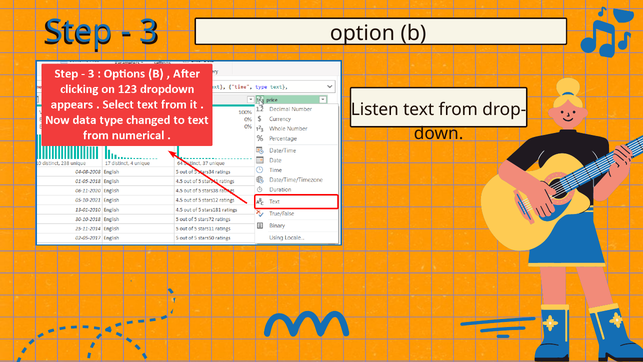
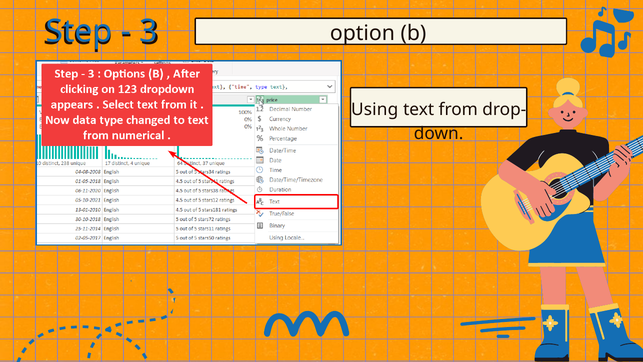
Listen: Listen -> Using
